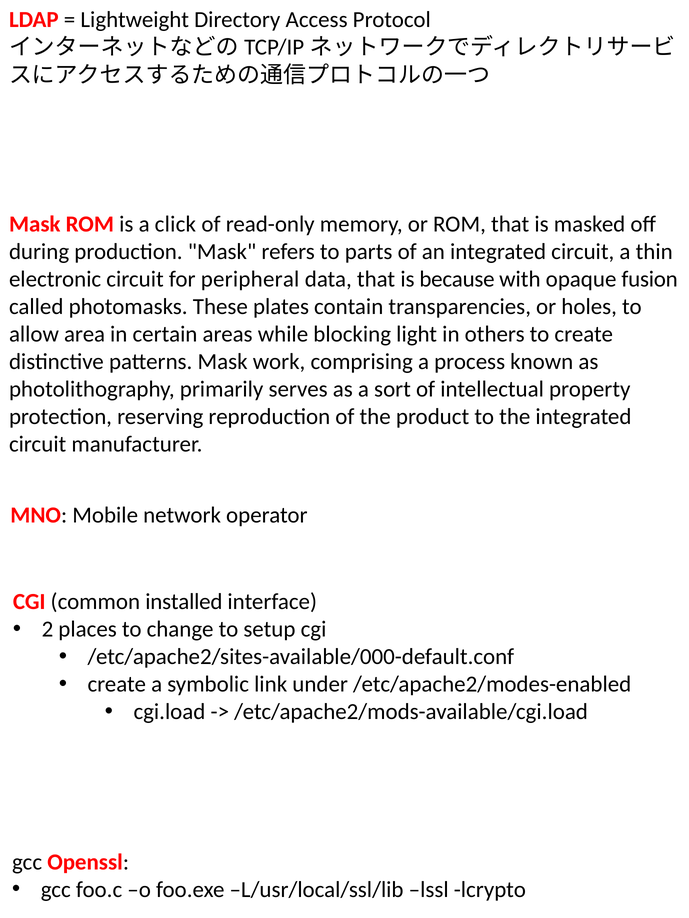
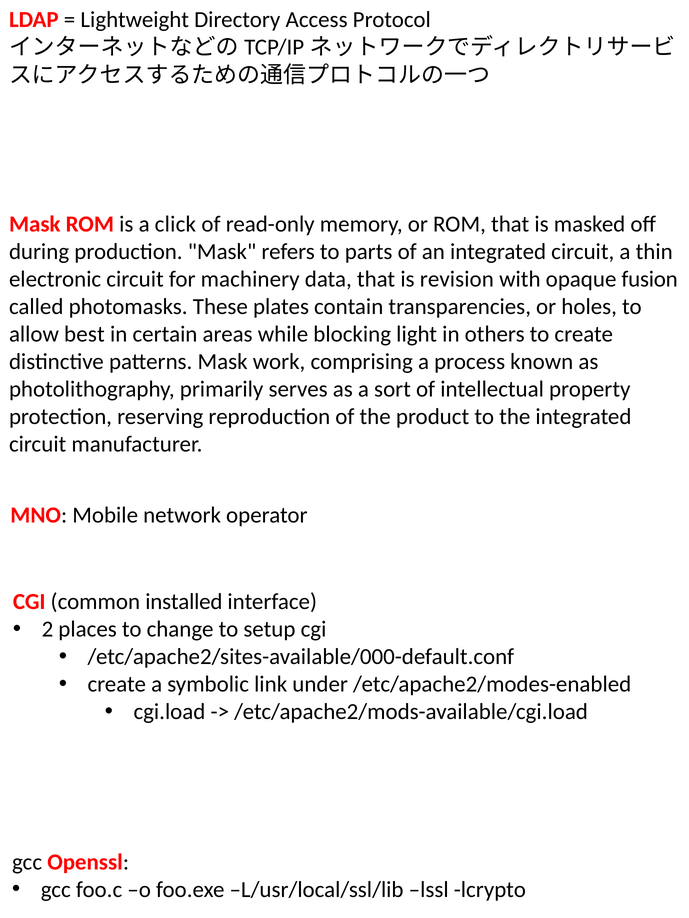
peripheral: peripheral -> machinery
because: because -> revision
area: area -> best
